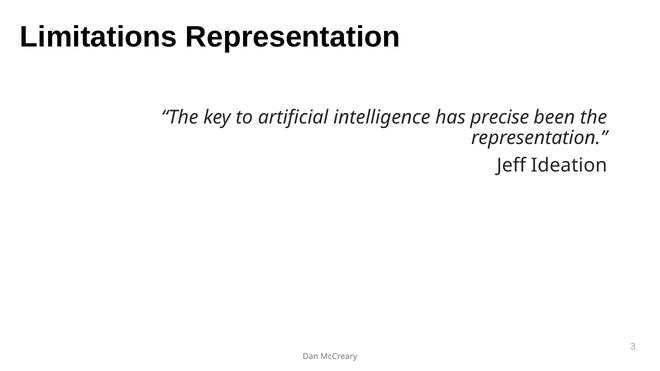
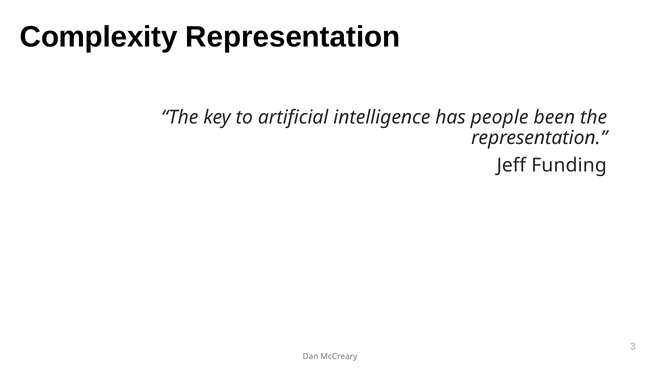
Limitations: Limitations -> Complexity
precise: precise -> people
Ideation: Ideation -> Funding
